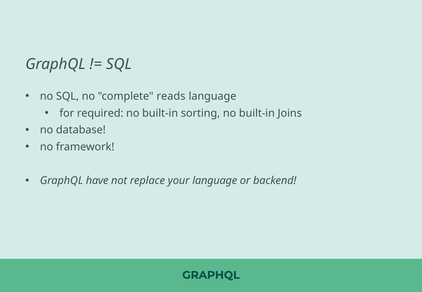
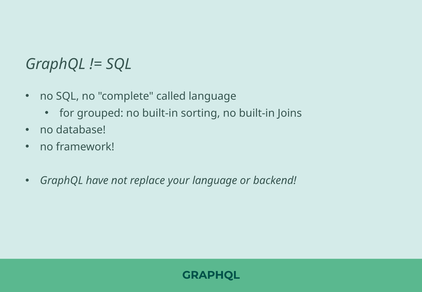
reads: reads -> called
required: required -> grouped
